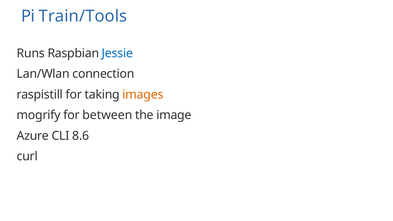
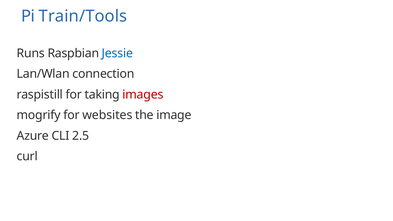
images colour: orange -> red
between: between -> websites
8.6: 8.6 -> 2.5
